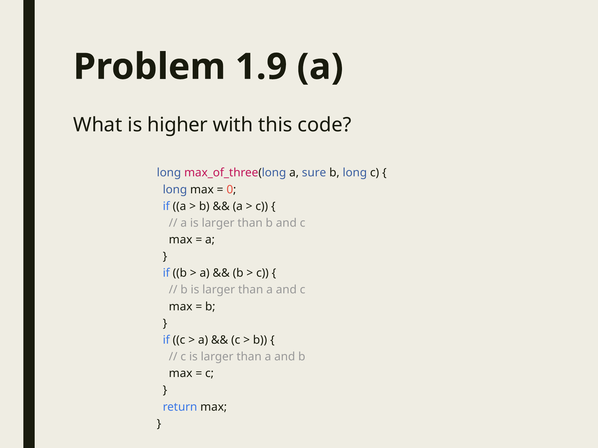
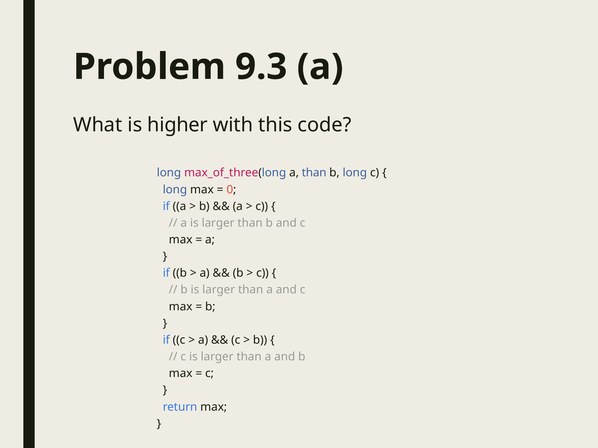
1.9: 1.9 -> 9.3
a sure: sure -> than
